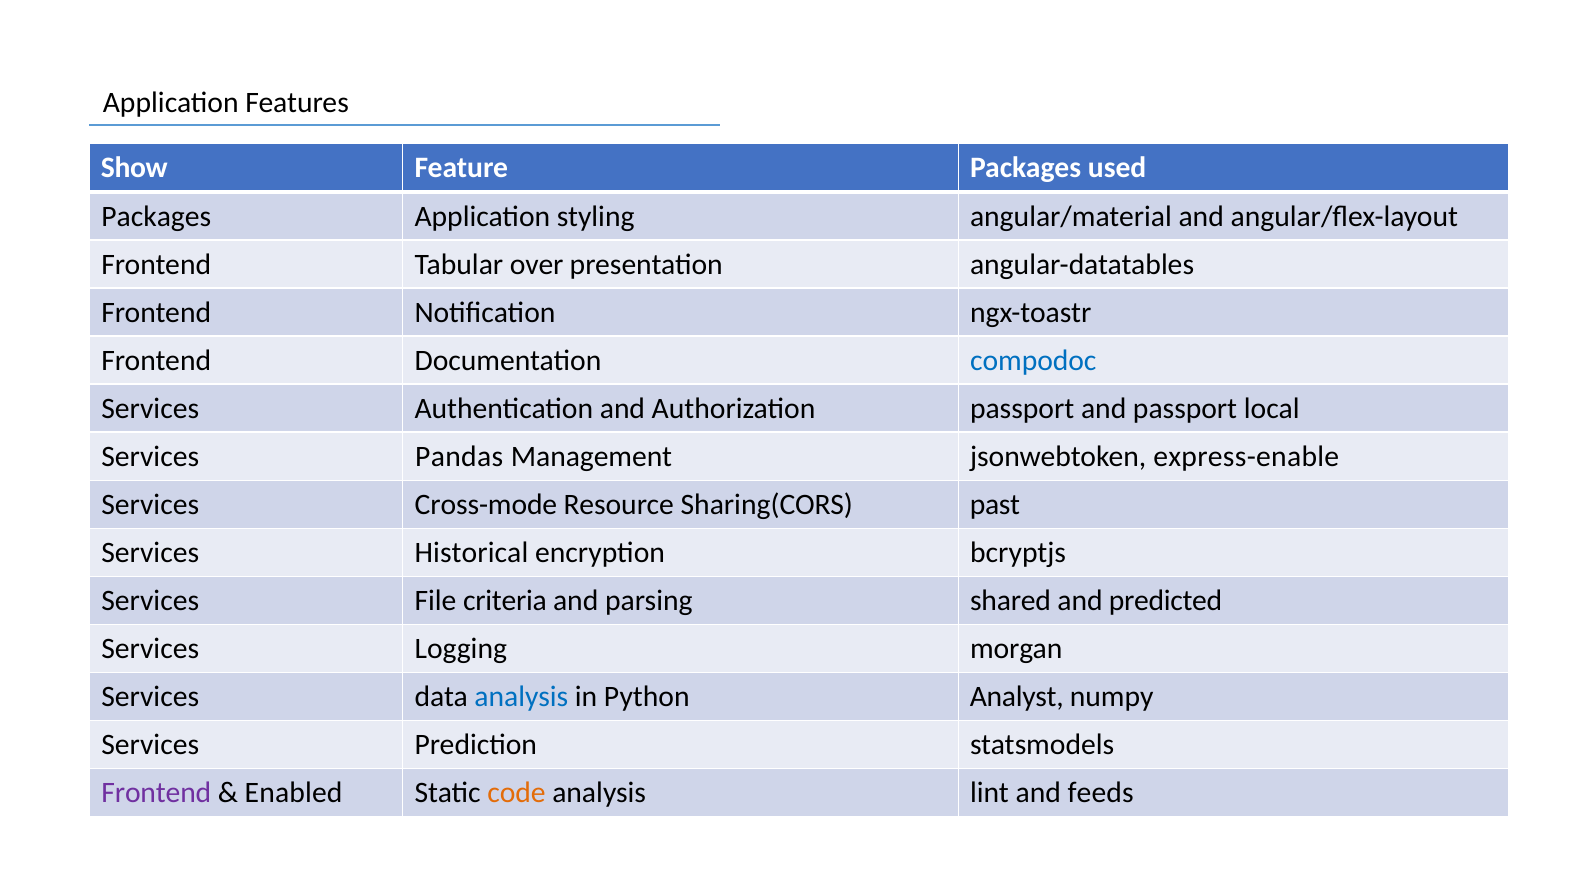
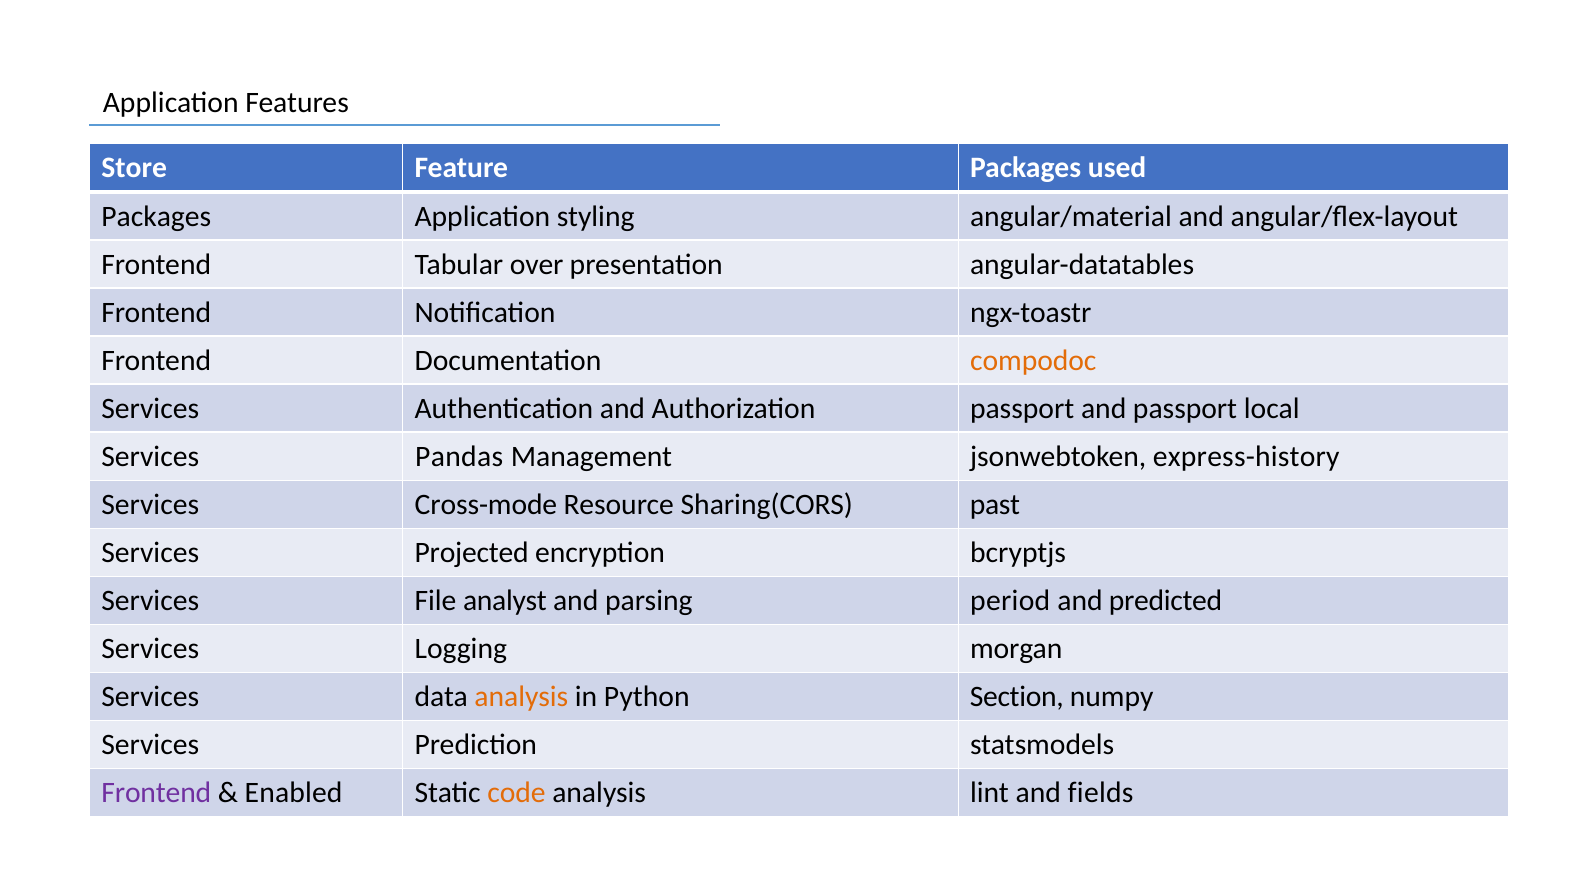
Show: Show -> Store
compodoc colour: blue -> orange
express-enable: express-enable -> express-history
Historical: Historical -> Projected
criteria: criteria -> analyst
shared: shared -> period
analysis at (521, 697) colour: blue -> orange
Analyst: Analyst -> Section
feeds: feeds -> fields
